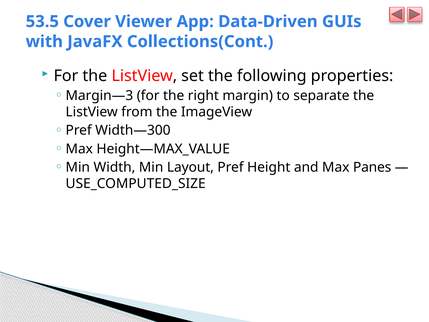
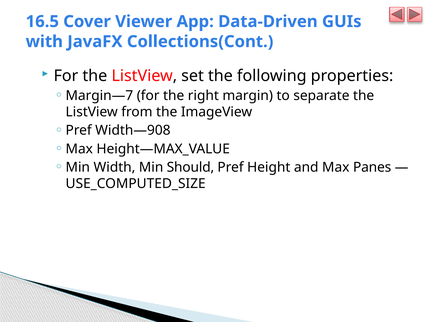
53.5: 53.5 -> 16.5
Margin—3: Margin—3 -> Margin—7
Width—300: Width—300 -> Width—908
Layout: Layout -> Should
